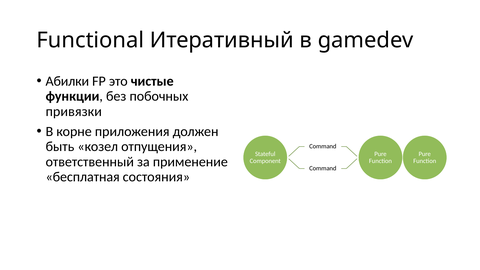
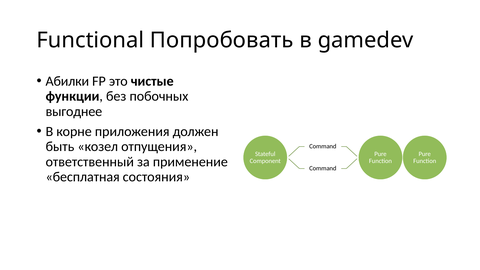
Итеративный: Итеративный -> Попробовать
привязки: привязки -> выгоднее
